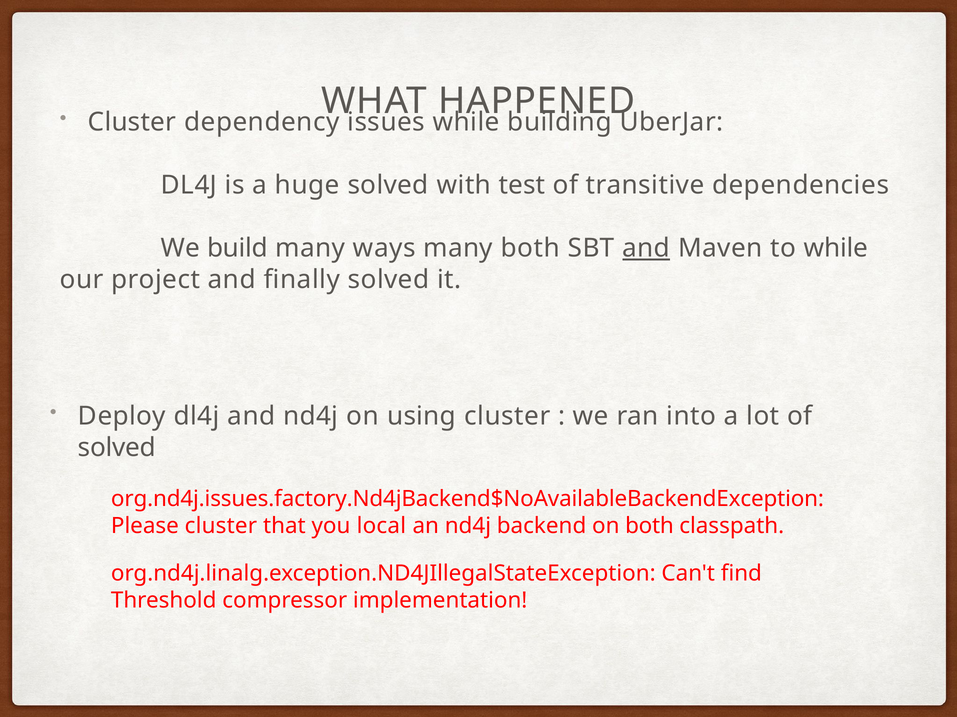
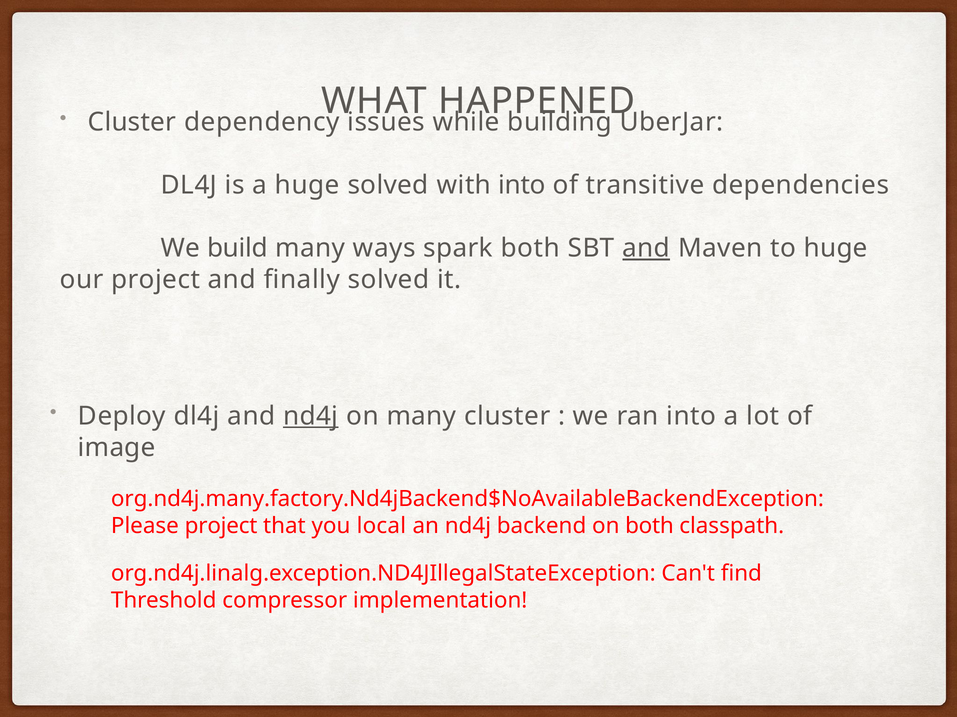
with test: test -> into
ways many: many -> spark
to while: while -> huge
nd4j at (311, 417) underline: none -> present
on using: using -> many
solved at (117, 448): solved -> image
org.nd4j.issues.factory.Nd4jBackend$NoAvailableBackendException: org.nd4j.issues.factory.Nd4jBackend$NoAvailableBackendException -> org.nd4j.many.factory.Nd4jBackend$NoAvailableBackendException
Please cluster: cluster -> project
